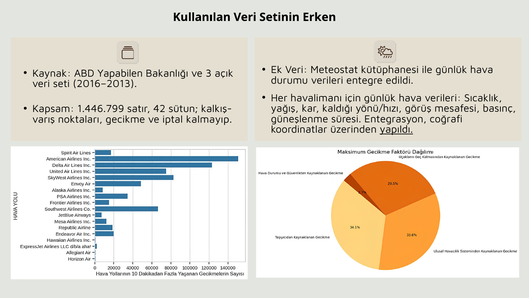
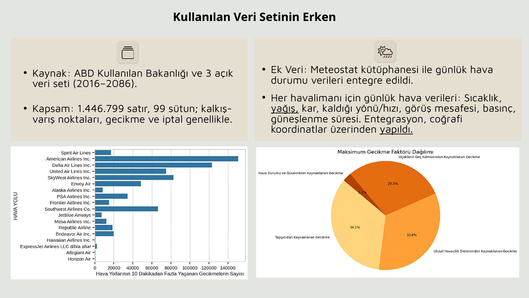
ABD Yapabilen: Yapabilen -> Kullanılan
2016–2013: 2016–2013 -> 2016–2086
42: 42 -> 99
yağış underline: none -> present
kalmayıp: kalmayıp -> genellikle
